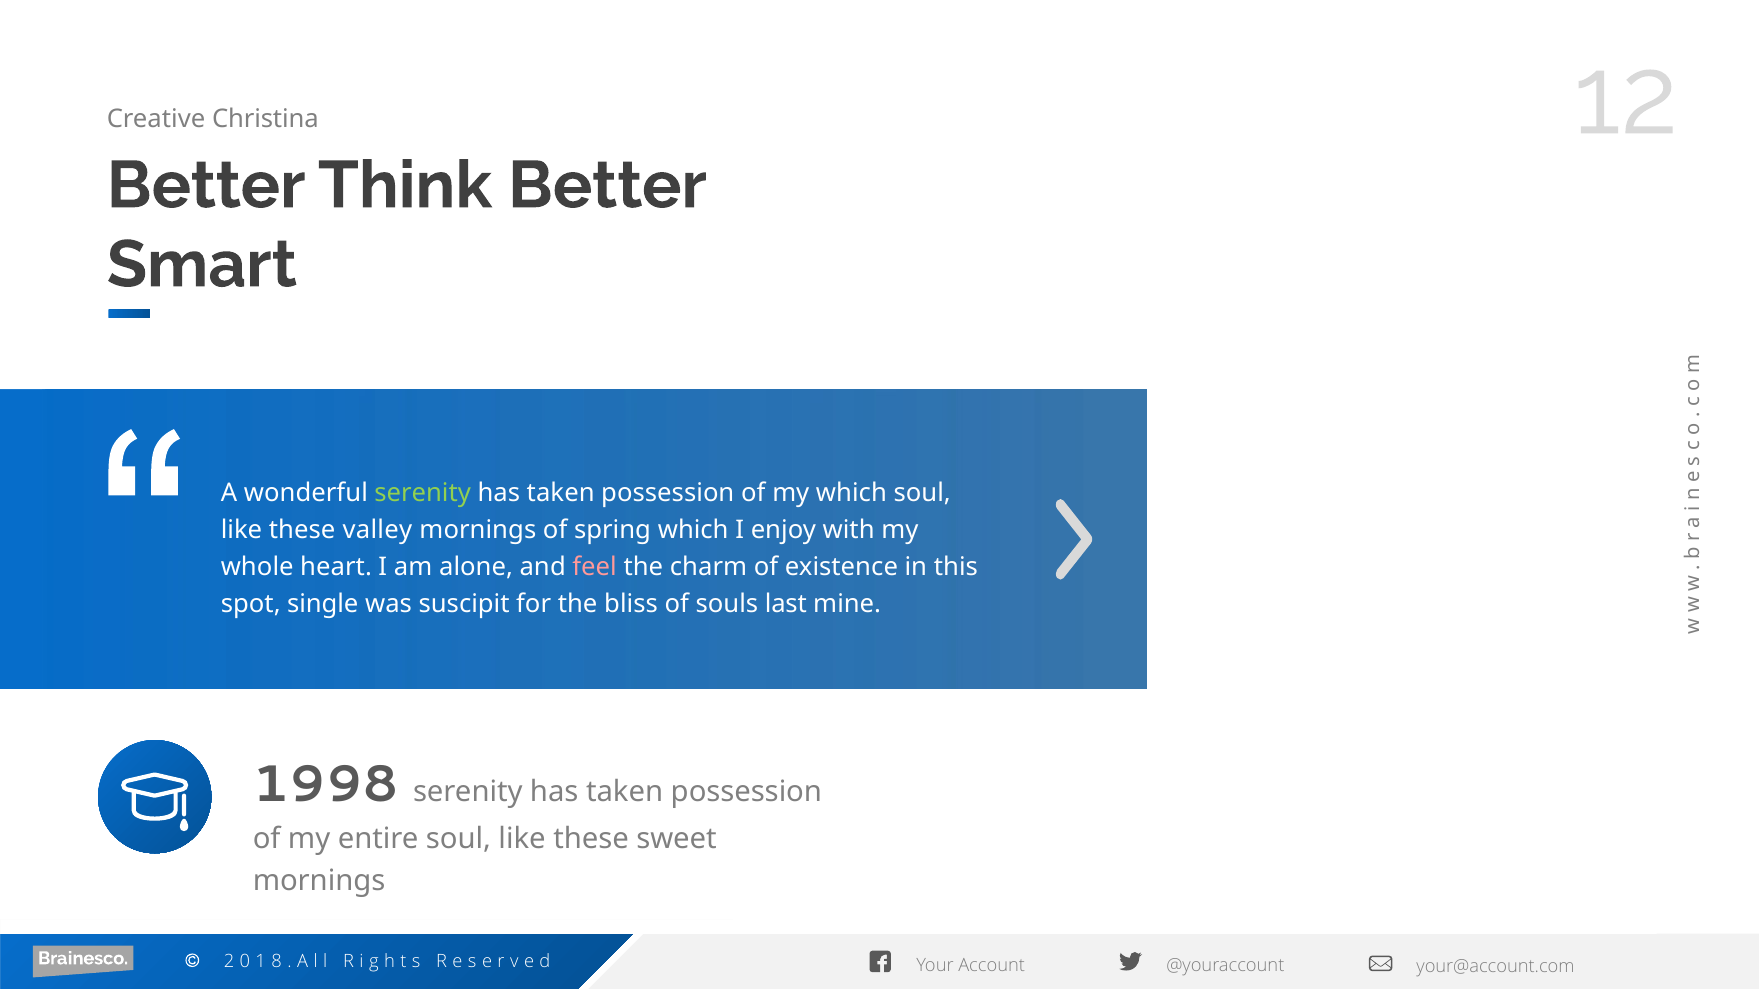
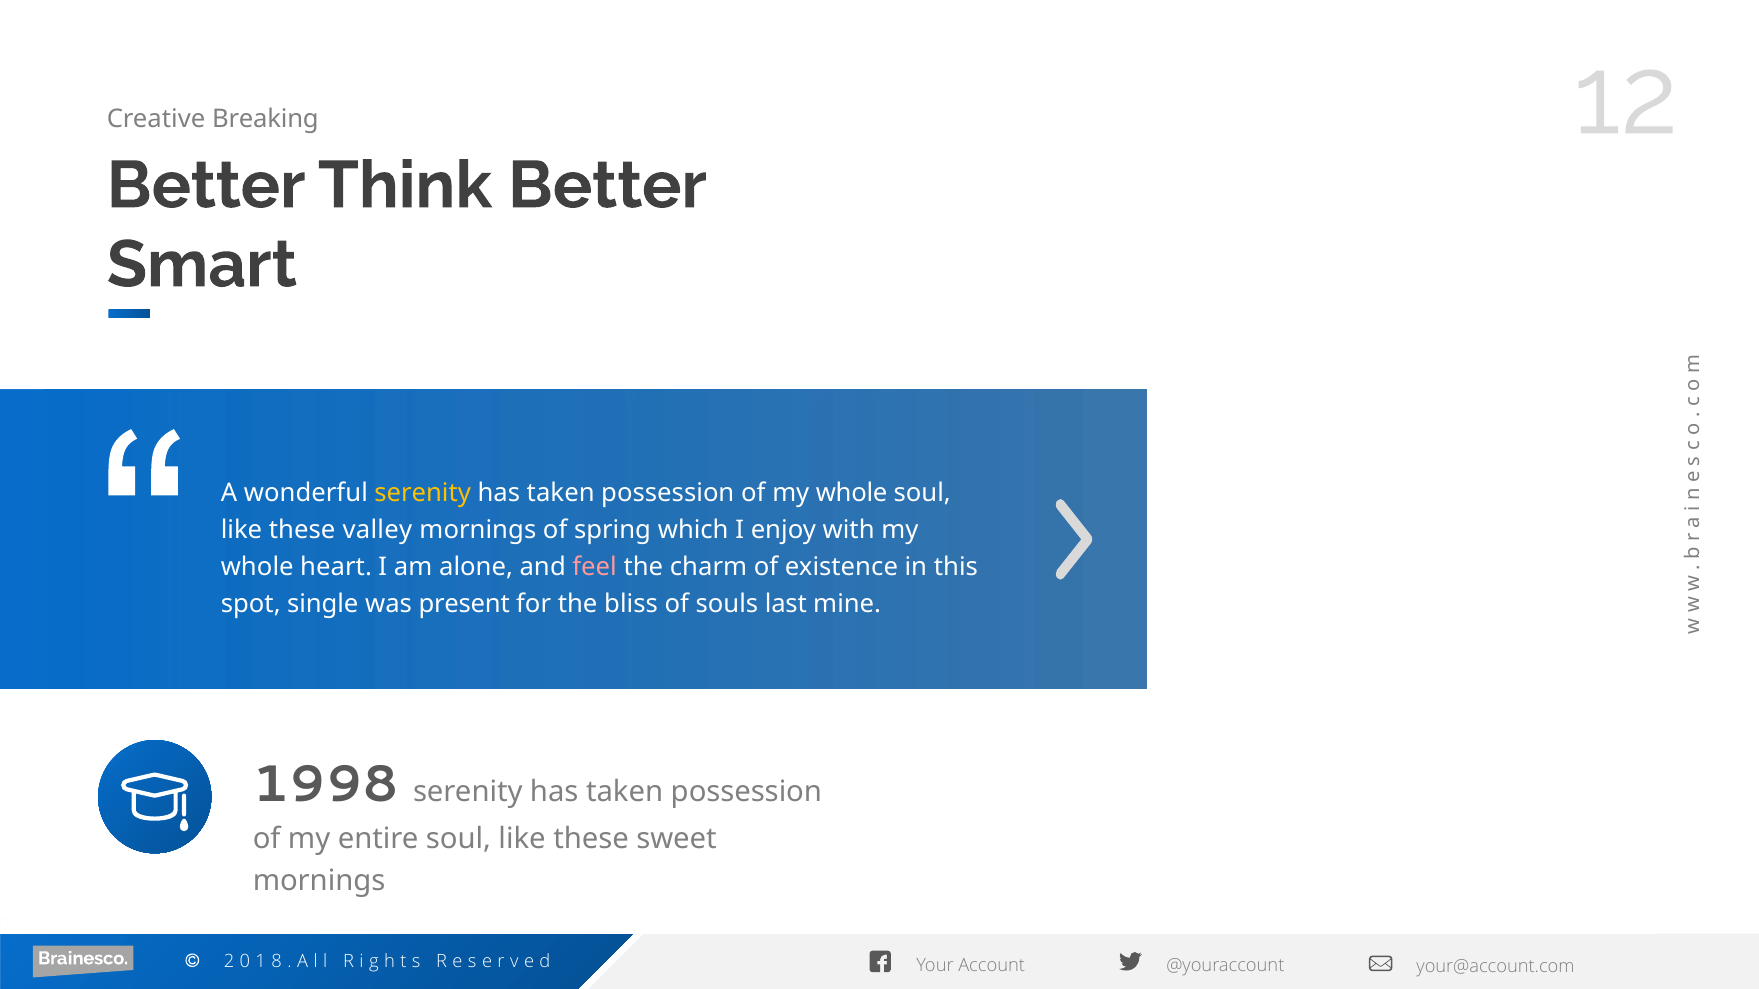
Christina: Christina -> Breaking
serenity at (423, 494) colour: light green -> yellow
of my which: which -> whole
suscipit: suscipit -> present
